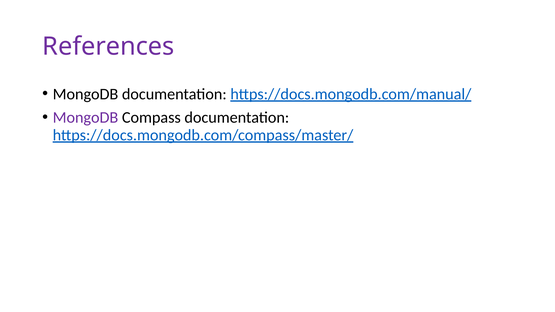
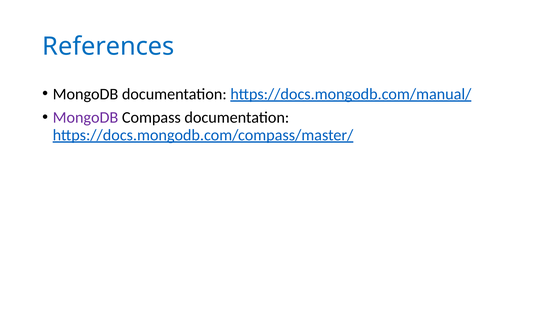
References colour: purple -> blue
